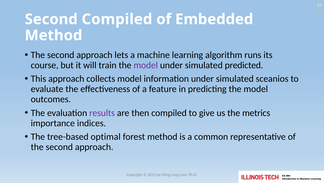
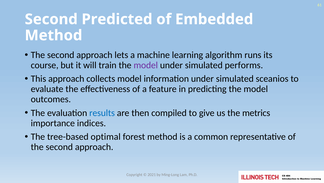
Second Compiled: Compiled -> Predicted
predicted: predicted -> performs
results colour: purple -> blue
